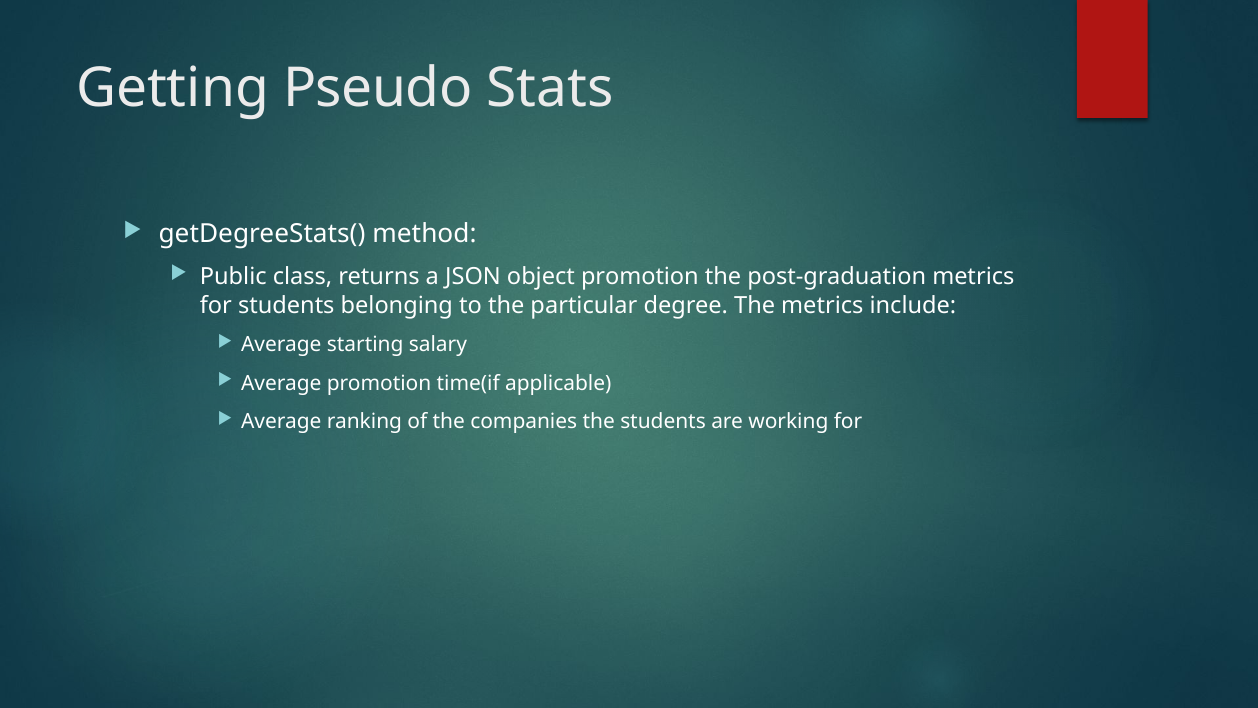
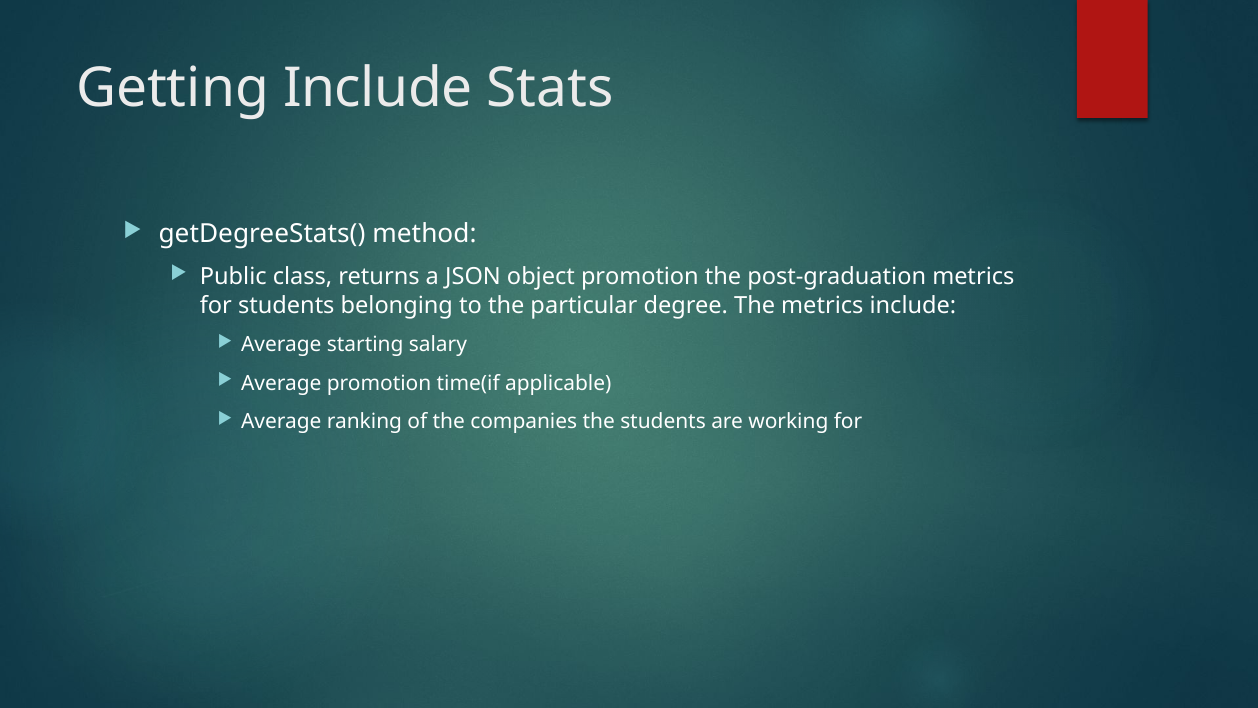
Getting Pseudo: Pseudo -> Include
